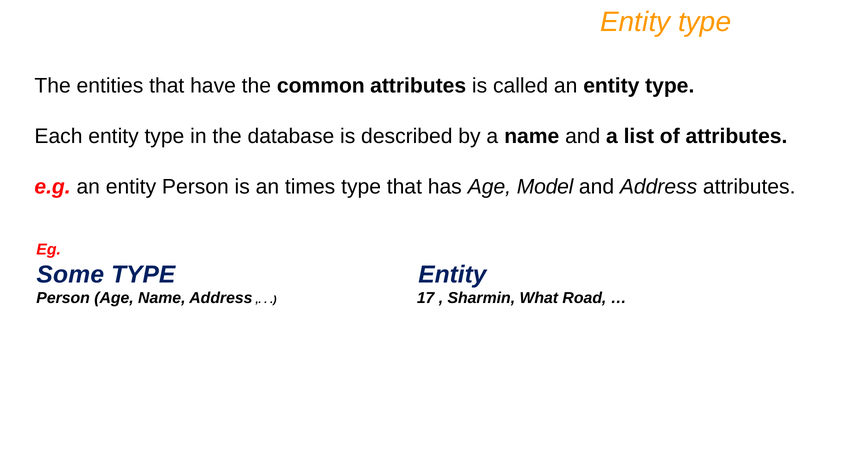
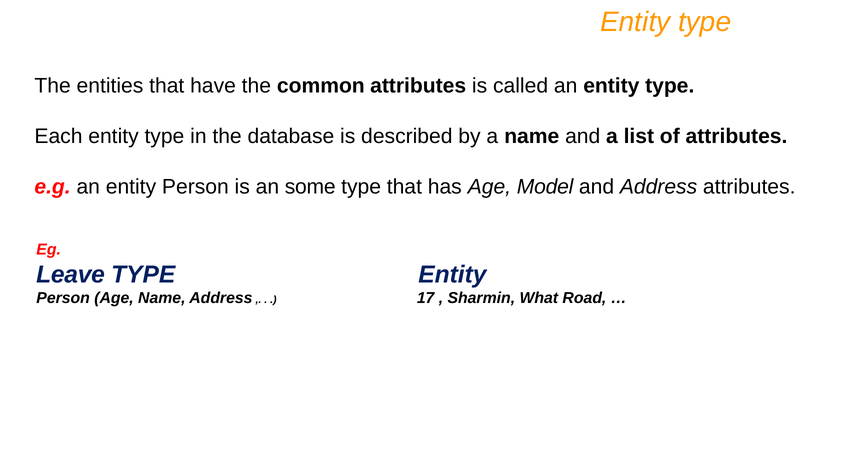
times: times -> some
Some: Some -> Leave
